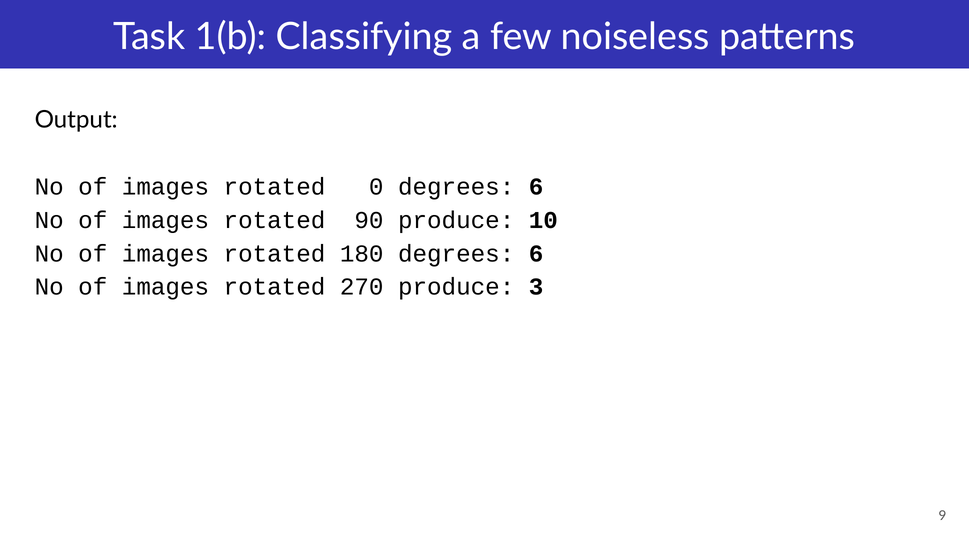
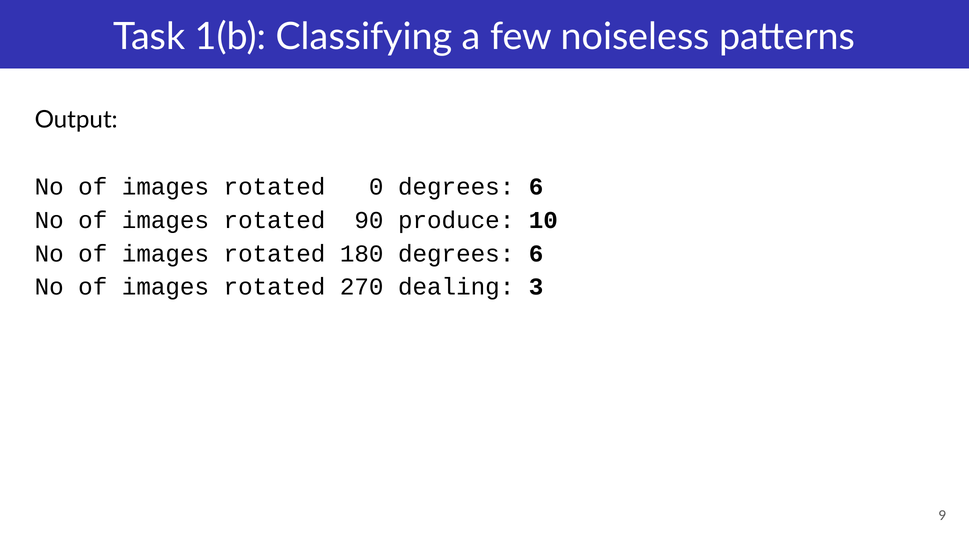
270 produce: produce -> dealing
